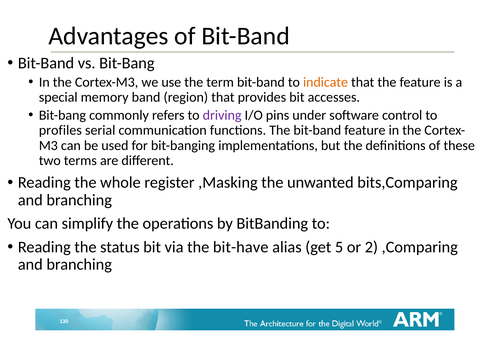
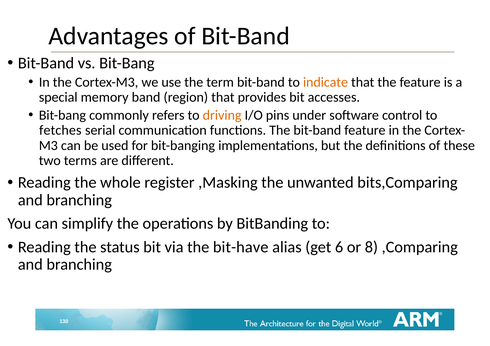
driving colour: purple -> orange
profiles: profiles -> fetches
5: 5 -> 6
2: 2 -> 8
